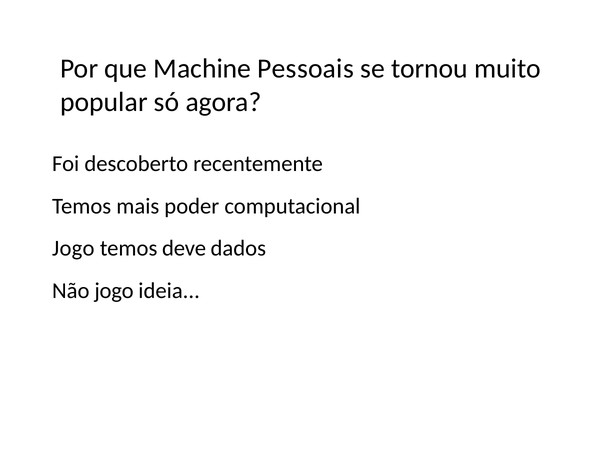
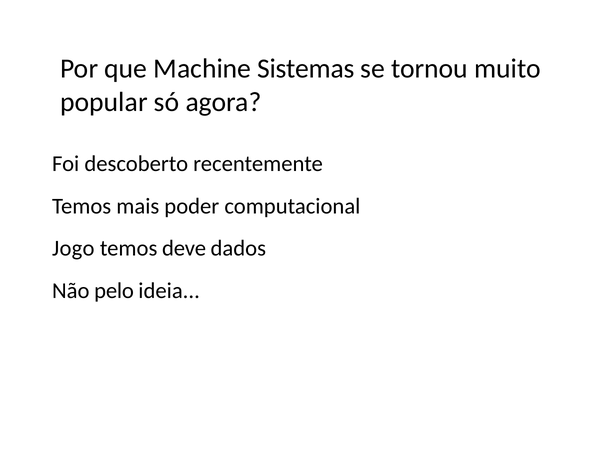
Pessoais: Pessoais -> Sistemas
Não jogo: jogo -> pelo
